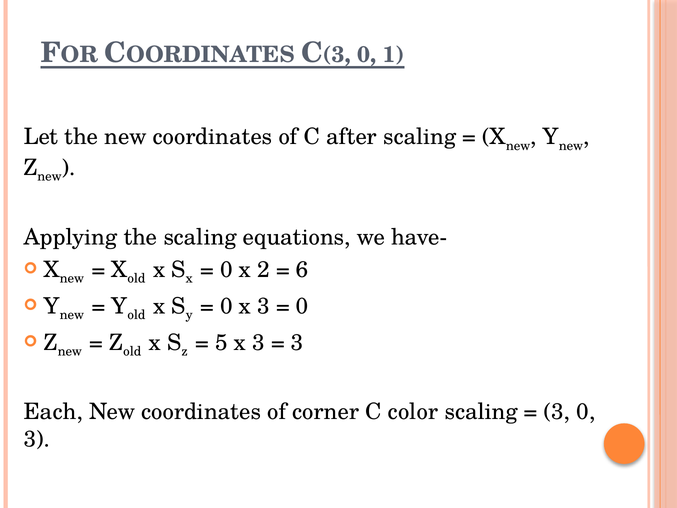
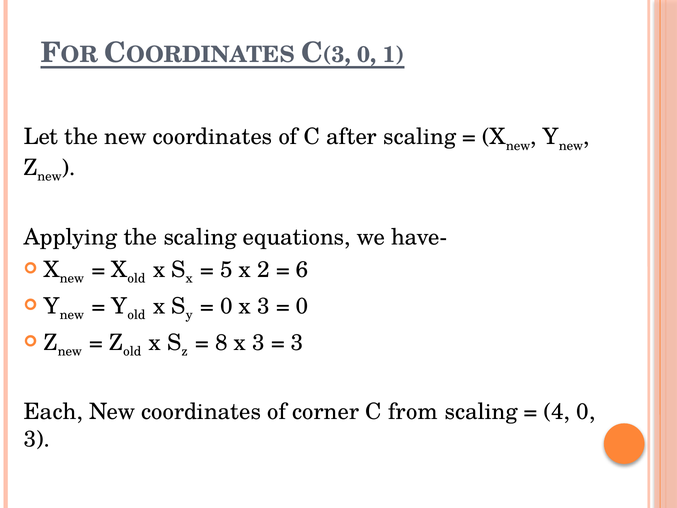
0 at (226, 270): 0 -> 5
5: 5 -> 8
color: color -> from
3 at (557, 412): 3 -> 4
